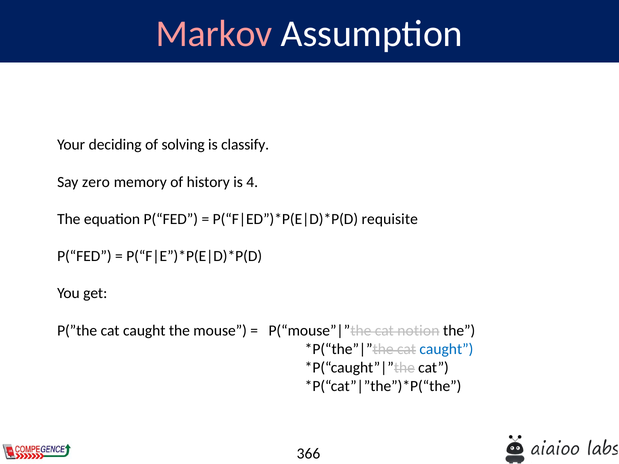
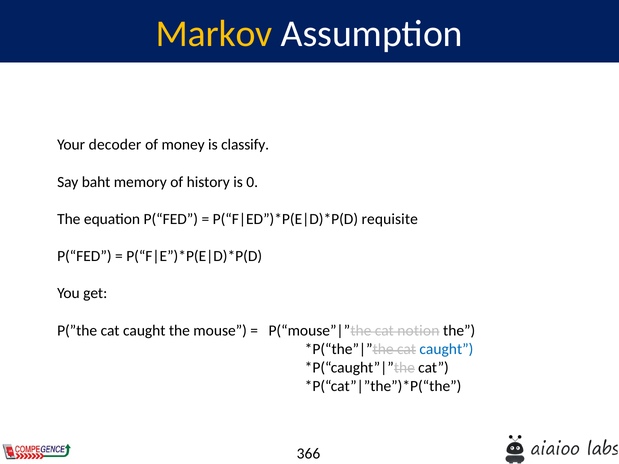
Markov colour: pink -> yellow
deciding: deciding -> decoder
solving: solving -> money
zero: zero -> baht
4: 4 -> 0
